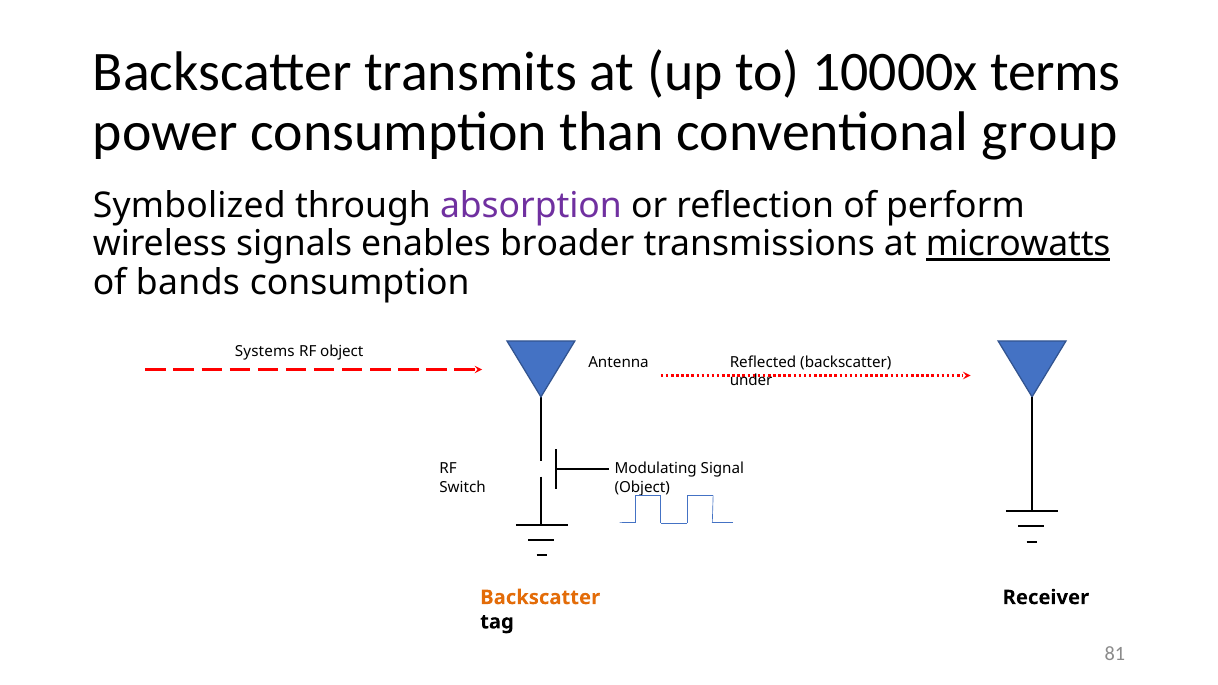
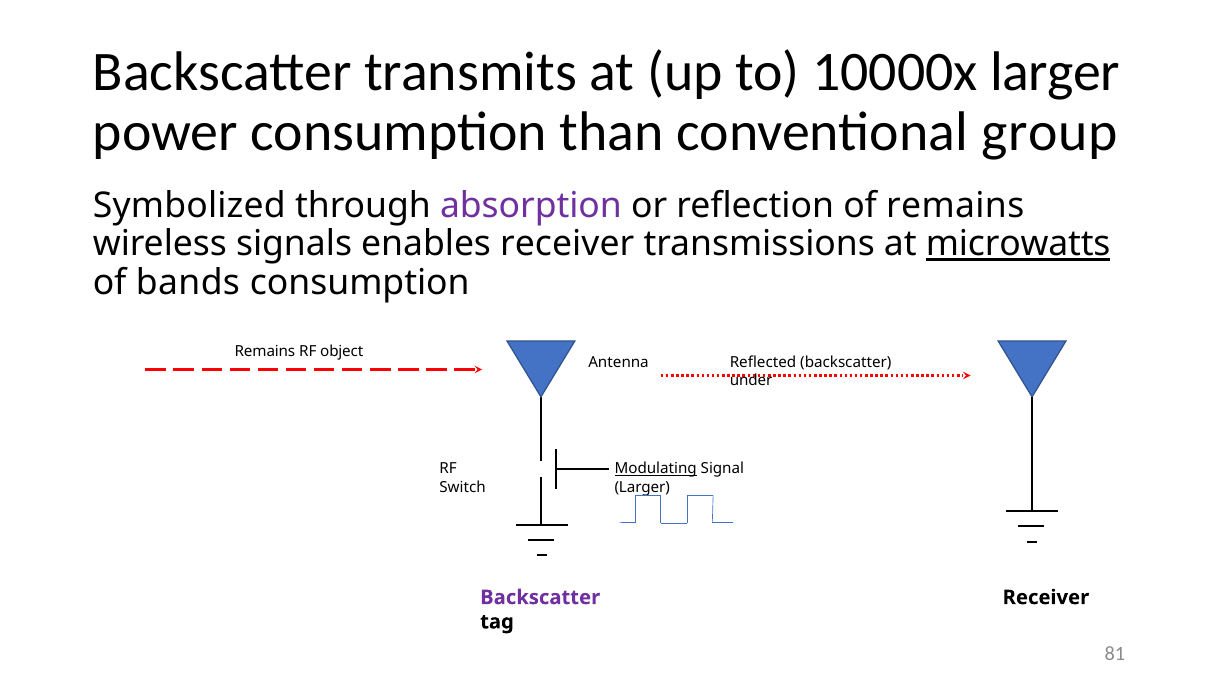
10000x terms: terms -> larger
of perform: perform -> remains
enables broader: broader -> receiver
Systems at (265, 351): Systems -> Remains
Modulating underline: none -> present
Object at (642, 487): Object -> Larger
Backscatter at (540, 598) colour: orange -> purple
